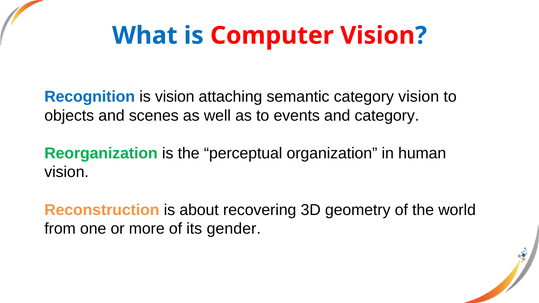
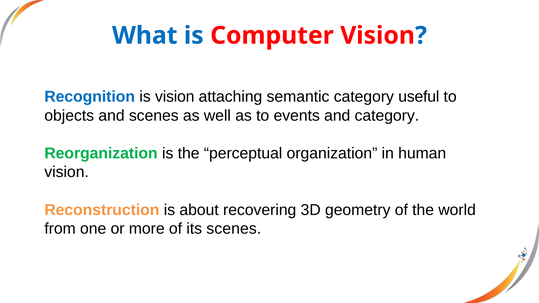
category vision: vision -> useful
its gender: gender -> scenes
